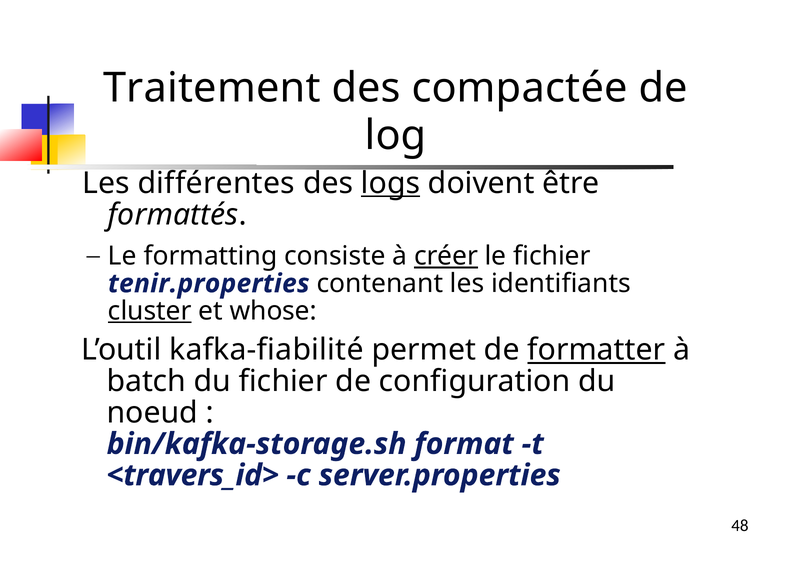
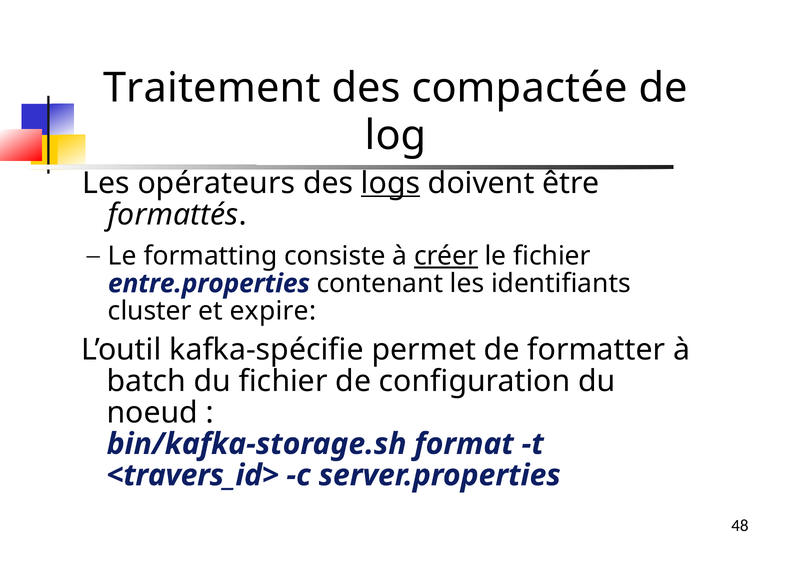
différentes: différentes -> opérateurs
tenir.properties: tenir.properties -> entre.properties
cluster underline: present -> none
whose: whose -> expire
kafka-fiabilité: kafka-fiabilité -> kafka-spécifie
formatter underline: present -> none
